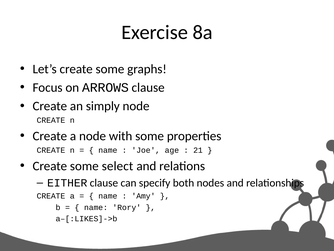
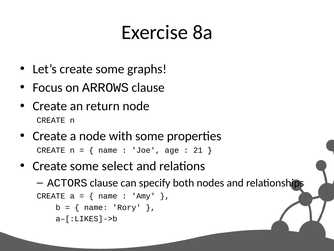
simply: simply -> return
EITHER: EITHER -> ACTORS
